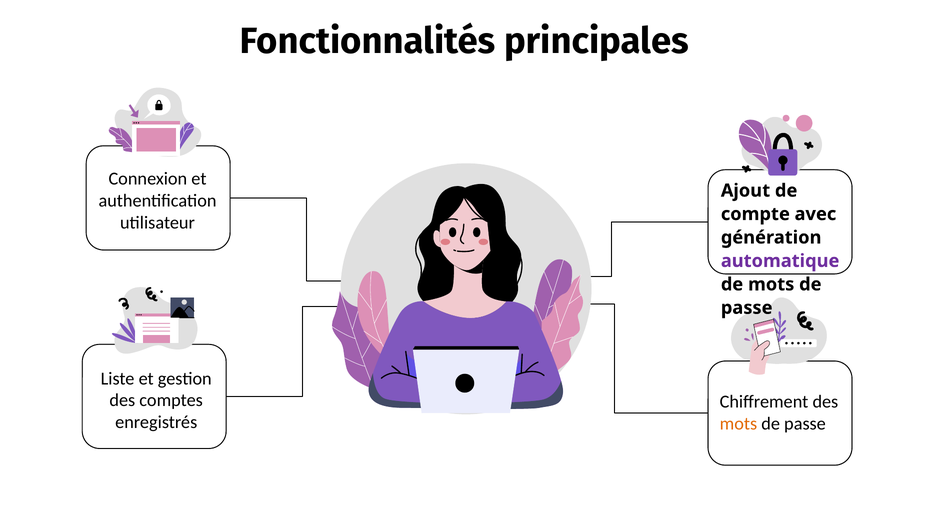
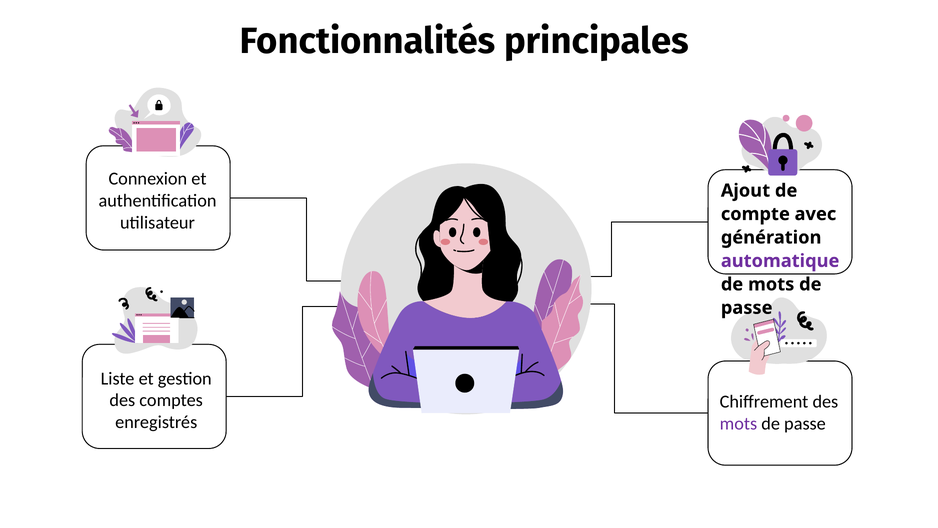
mots at (738, 424) colour: orange -> purple
